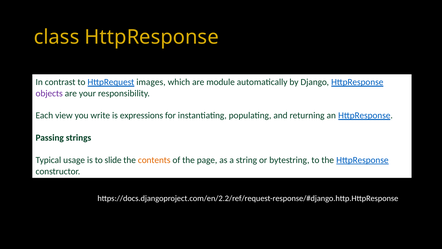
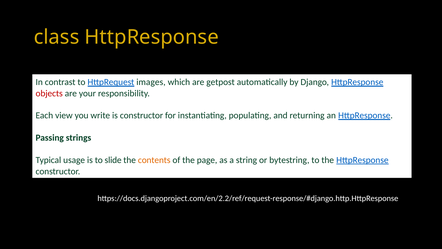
module: module -> getpost
objects colour: purple -> red
is expressions: expressions -> constructor
